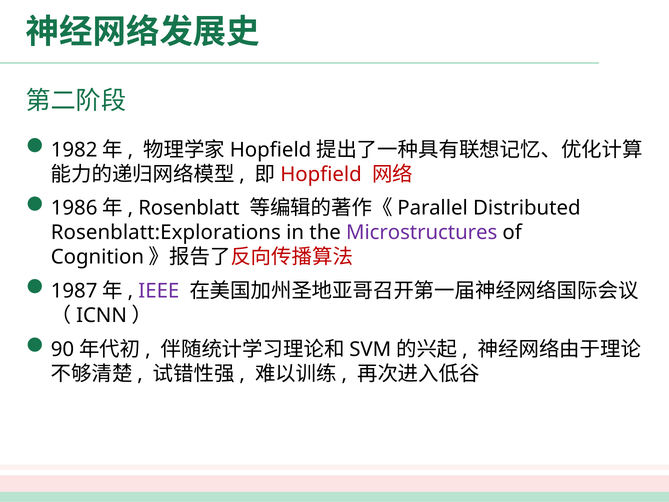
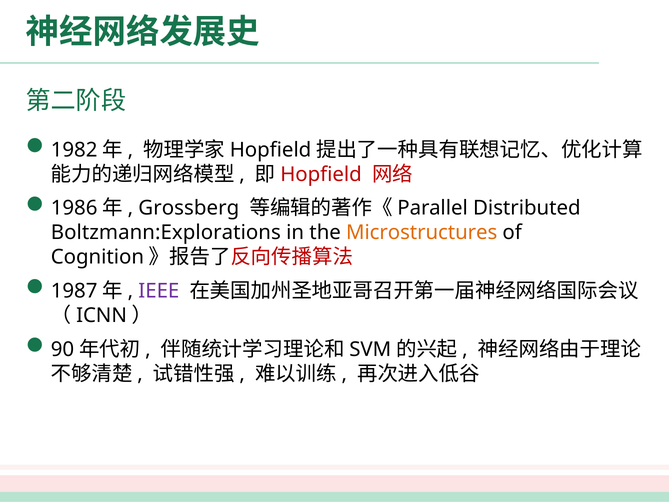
Rosenblatt: Rosenblatt -> Grossberg
Rosenblatt:Explorations: Rosenblatt:Explorations -> Boltzmann:Explorations
Microstructures colour: purple -> orange
